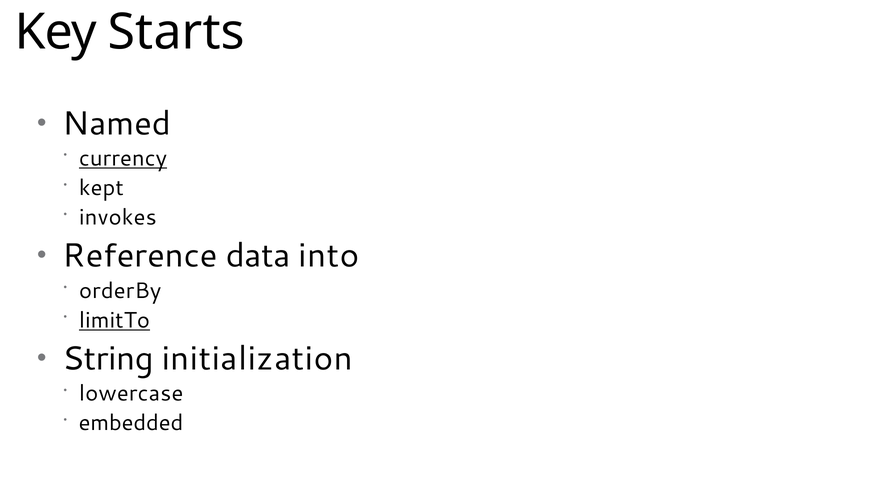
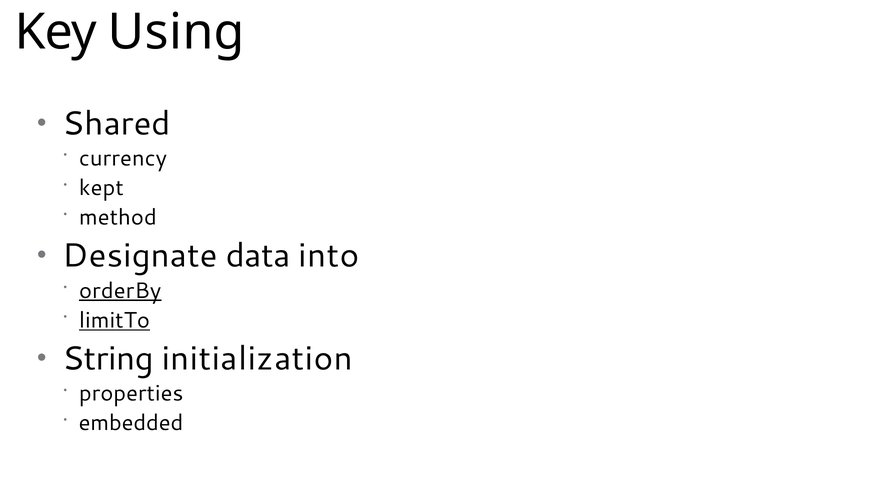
Starts: Starts -> Using
Named: Named -> Shared
currency underline: present -> none
invokes: invokes -> method
Reference: Reference -> Designate
orderBy underline: none -> present
lowercase: lowercase -> properties
